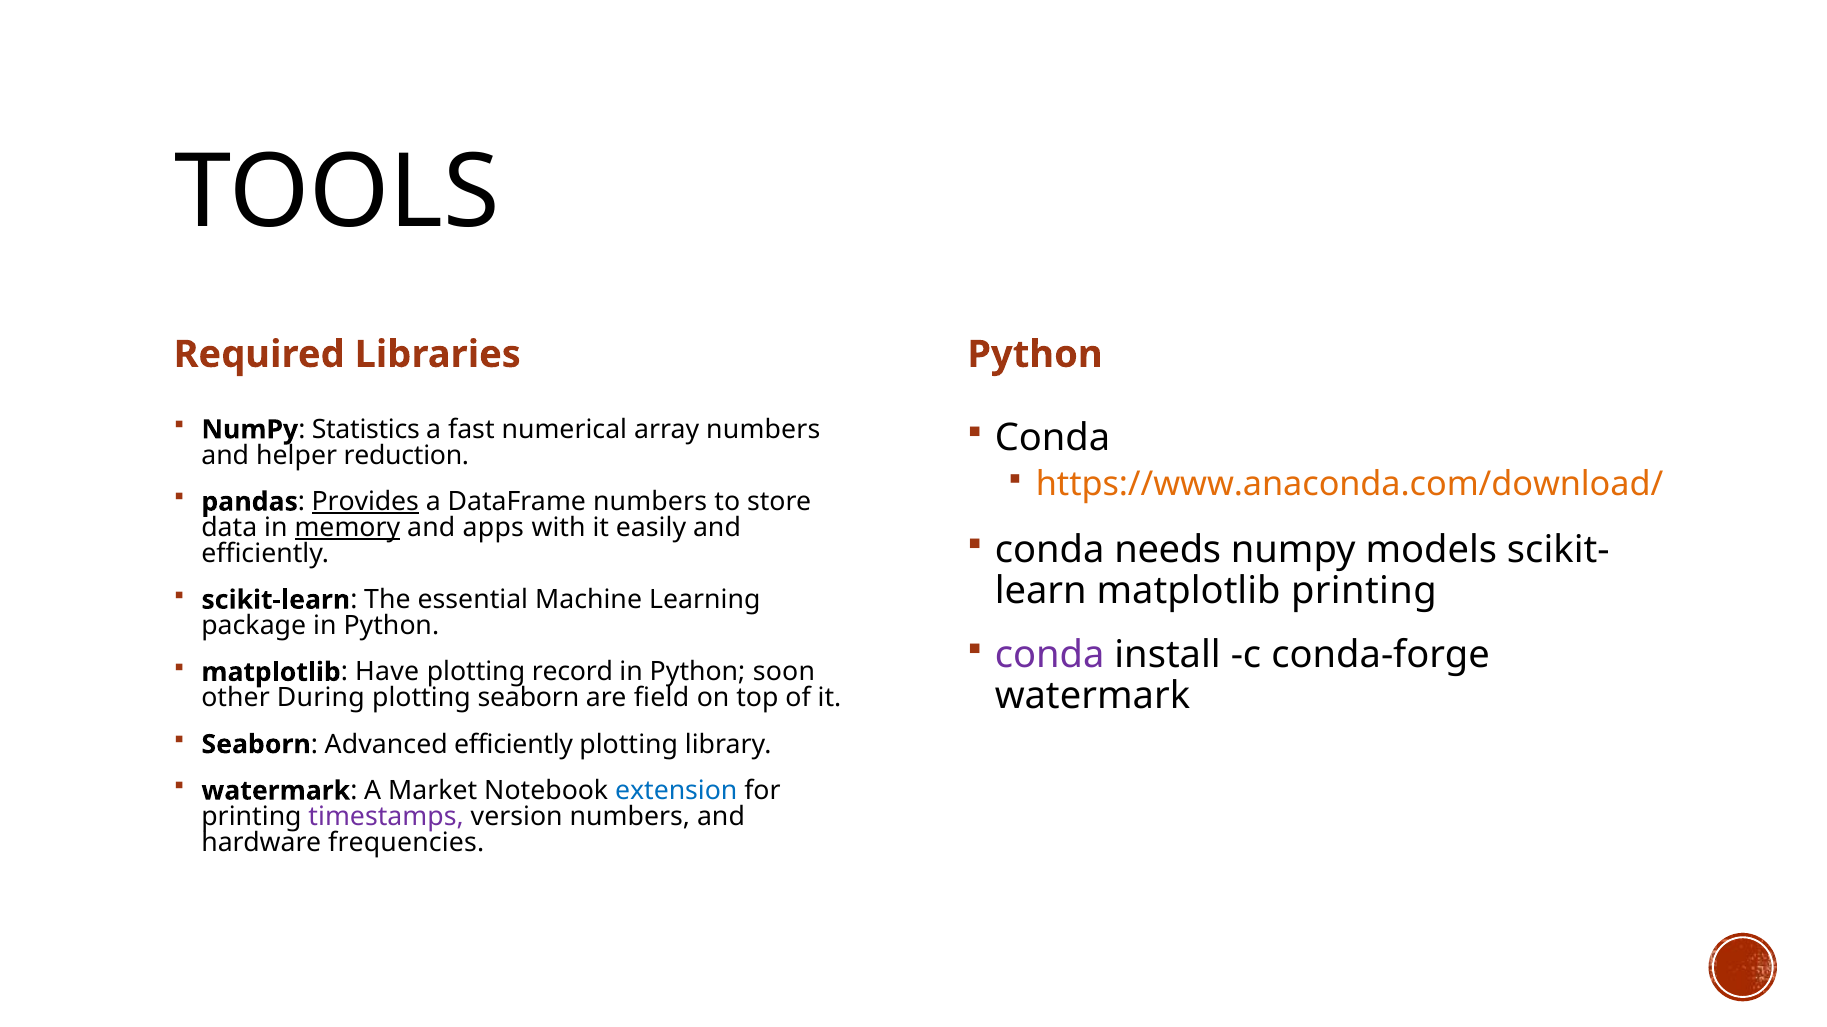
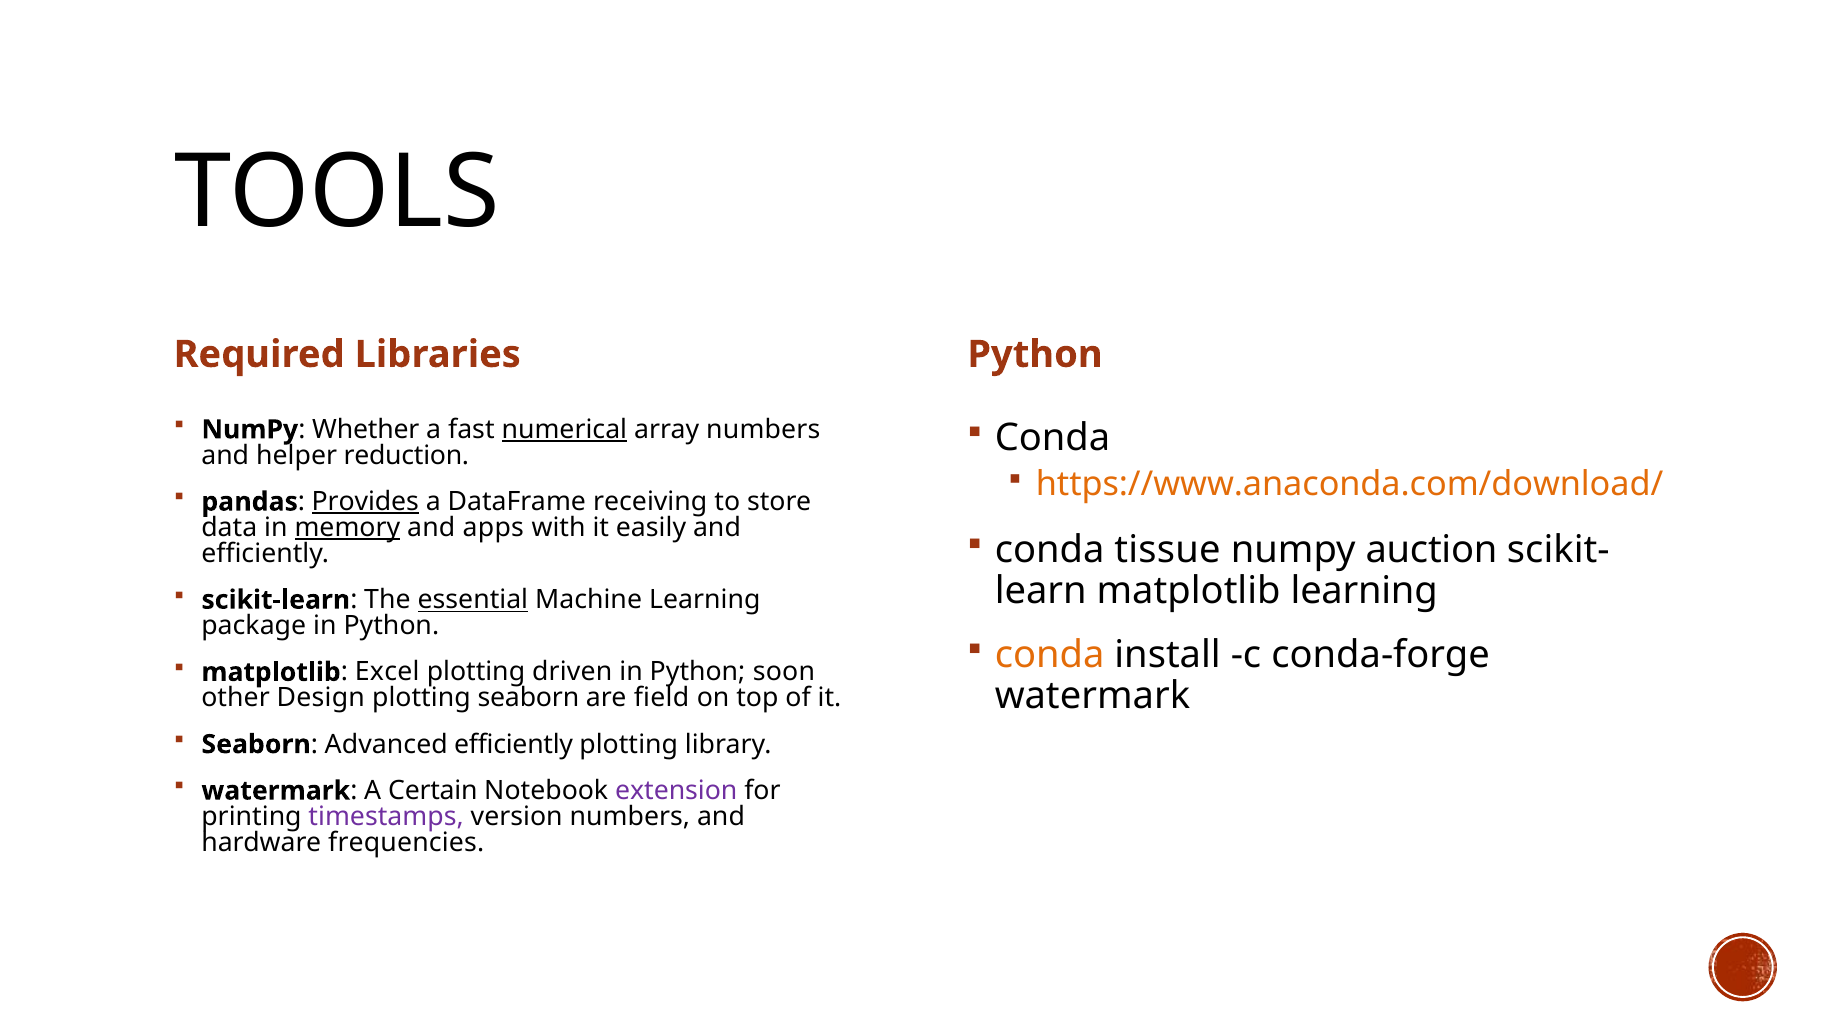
Statistics: Statistics -> Whether
numerical underline: none -> present
DataFrame numbers: numbers -> receiving
needs: needs -> tissue
models: models -> auction
matplotlib printing: printing -> learning
essential underline: none -> present
conda at (1050, 656) colour: purple -> orange
Have: Have -> Excel
record: record -> driven
During: During -> Design
Market: Market -> Certain
extension colour: blue -> purple
